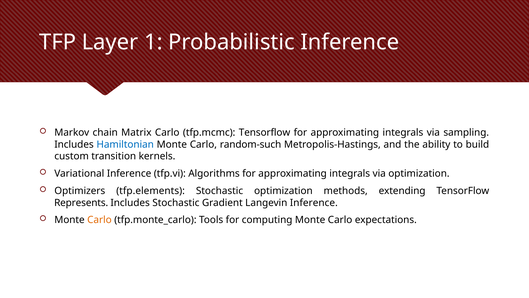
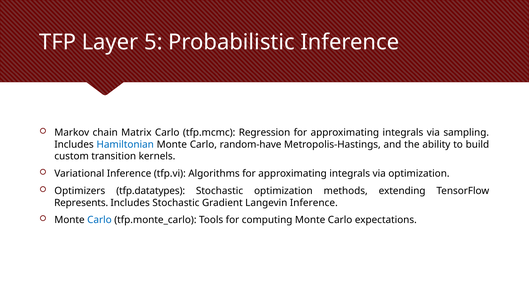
1: 1 -> 5
tfp.mcmc Tensorflow: Tensorflow -> Regression
random-such: random-such -> random-have
tfp.elements: tfp.elements -> tfp.datatypes
Carlo at (99, 220) colour: orange -> blue
